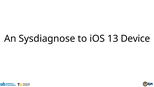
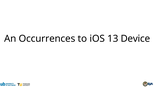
Sysdiagnose: Sysdiagnose -> Occurrences
